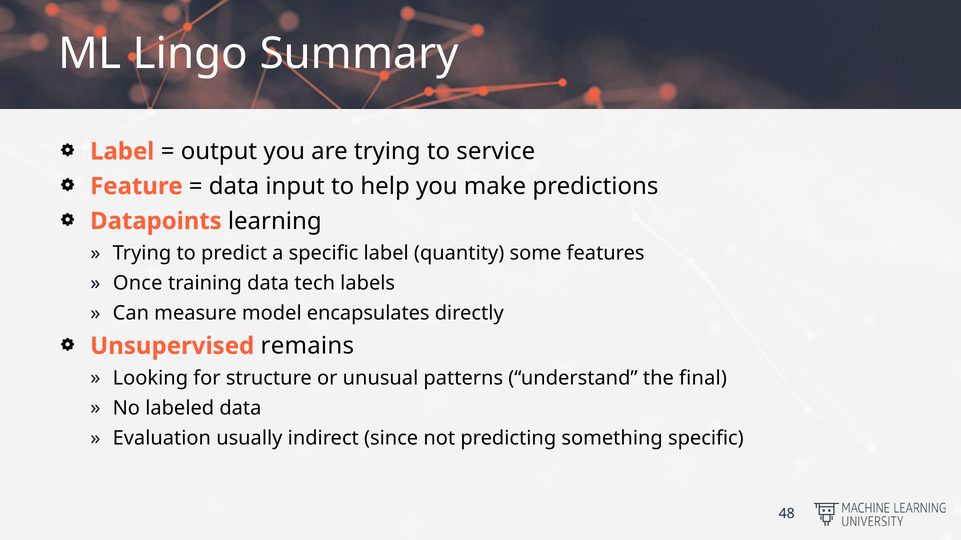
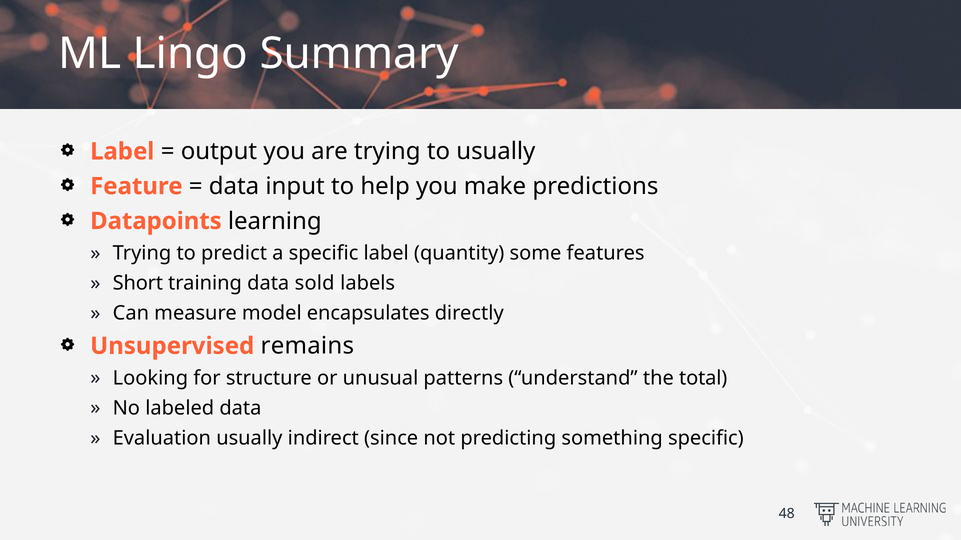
to service: service -> usually
Once: Once -> Short
tech: tech -> sold
final: final -> total
